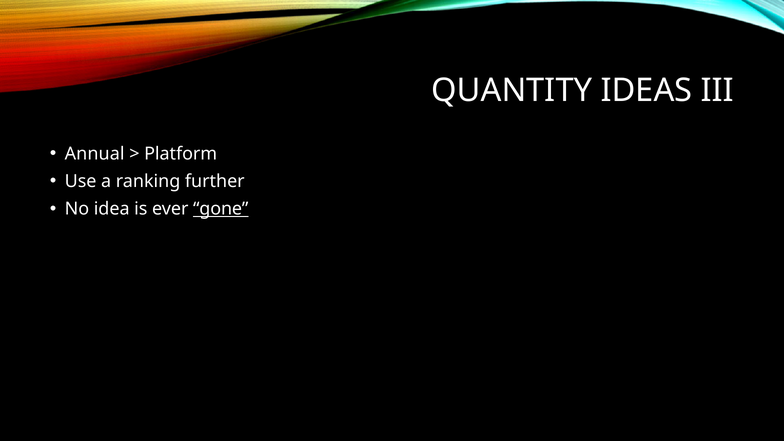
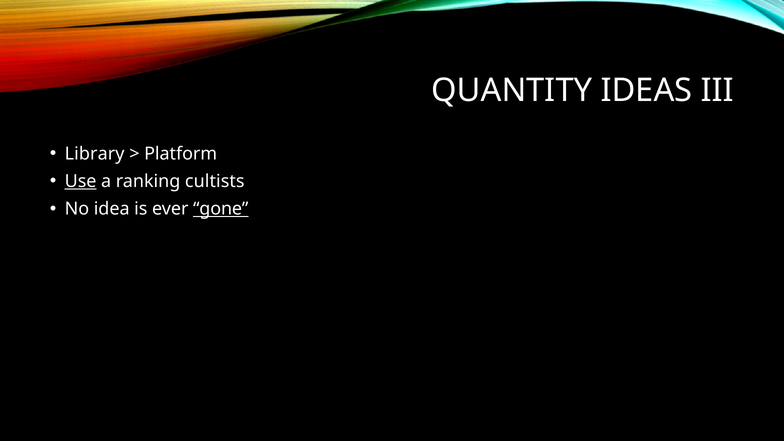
Annual: Annual -> Library
Use underline: none -> present
further: further -> cultists
